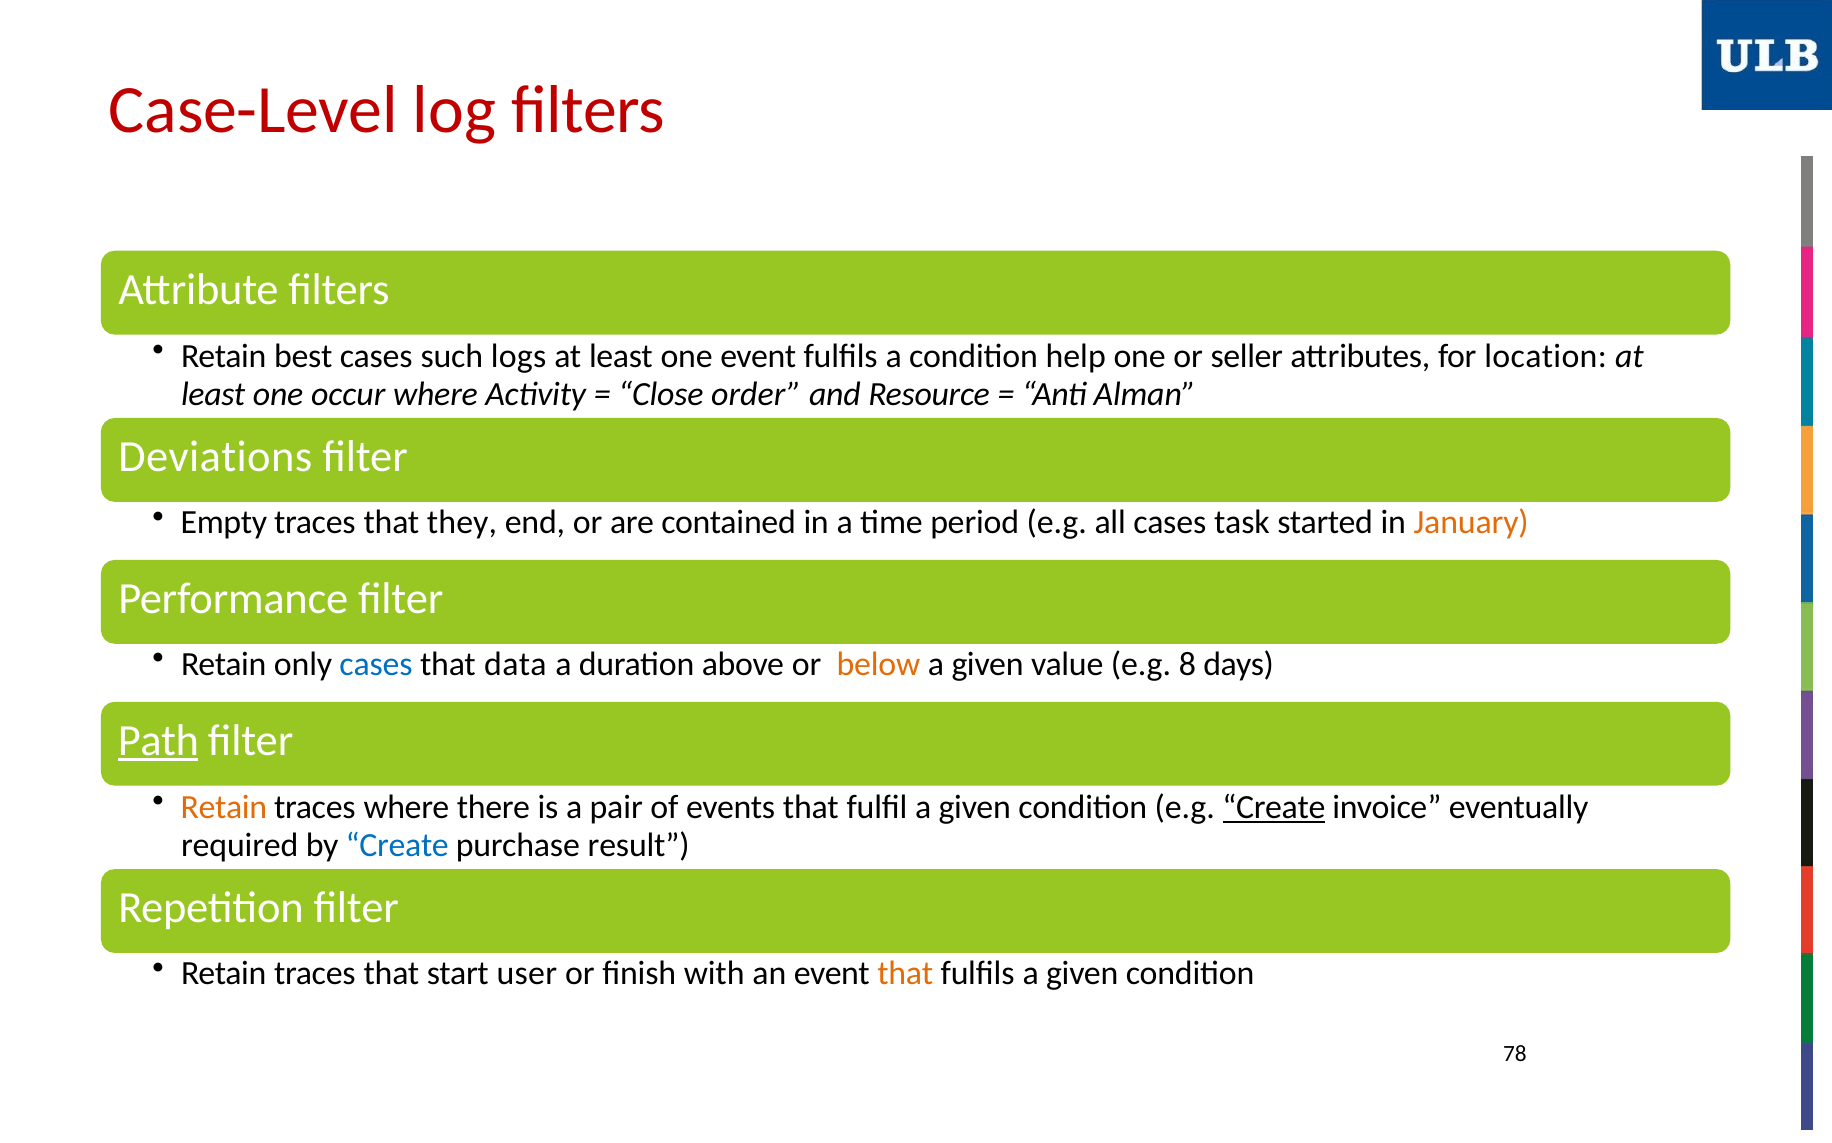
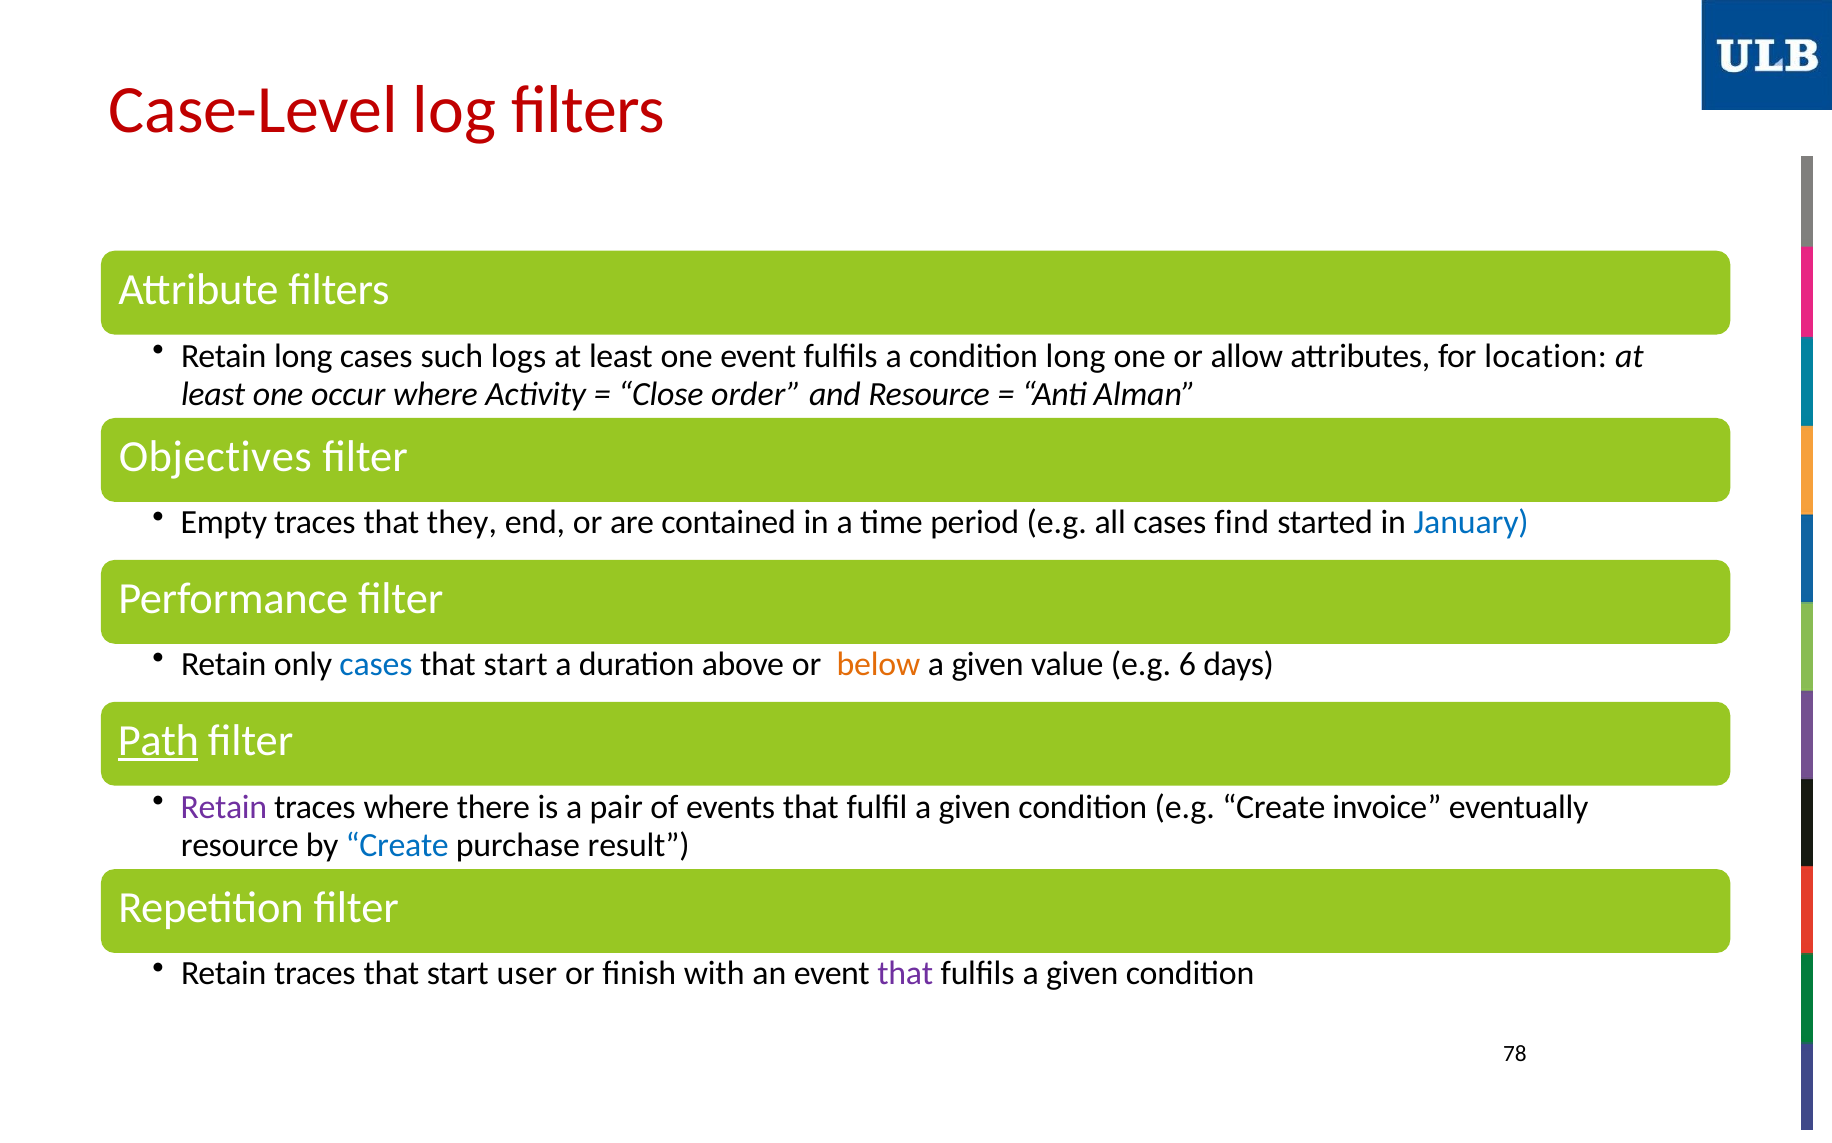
Retain best: best -> long
condition help: help -> long
seller: seller -> allow
Deviations: Deviations -> Objectives
task: task -> find
January colour: orange -> blue
data at (515, 665): data -> start
8: 8 -> 6
Retain at (224, 808) colour: orange -> purple
Create at (1274, 808) underline: present -> none
required at (240, 846): required -> resource
that at (905, 974) colour: orange -> purple
